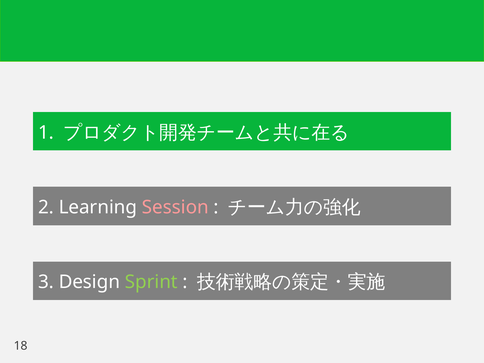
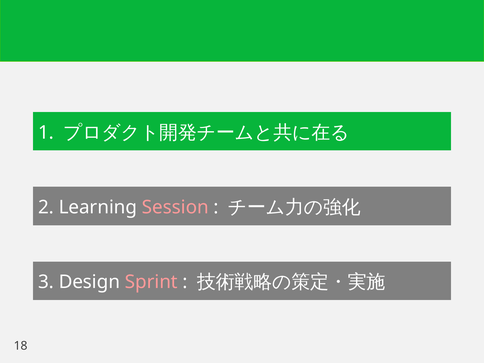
Sprint colour: light green -> pink
